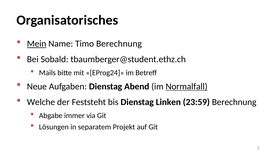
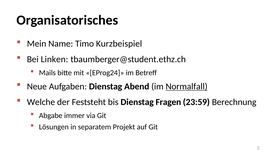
Mein underline: present -> none
Timo Berechnung: Berechnung -> Kurzbeispiel
Sobald: Sobald -> Linken
Linken: Linken -> Fragen
